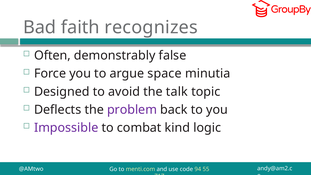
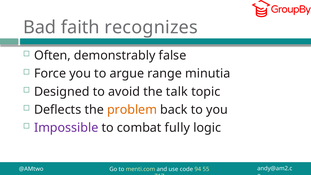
space: space -> range
problem colour: purple -> orange
kind: kind -> fully
